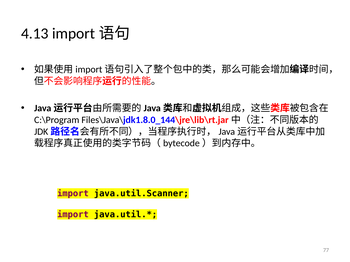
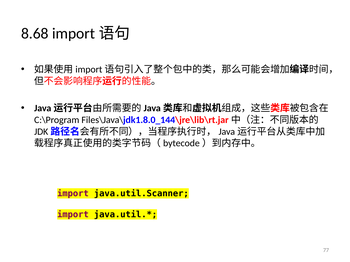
4.13: 4.13 -> 8.68
